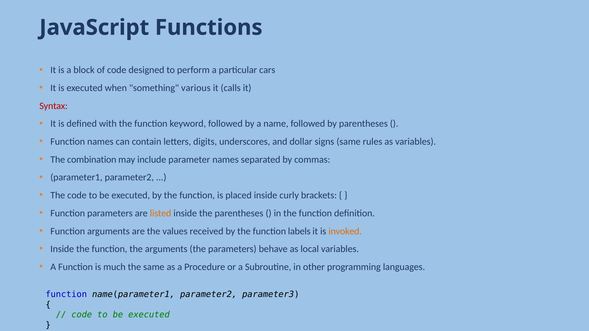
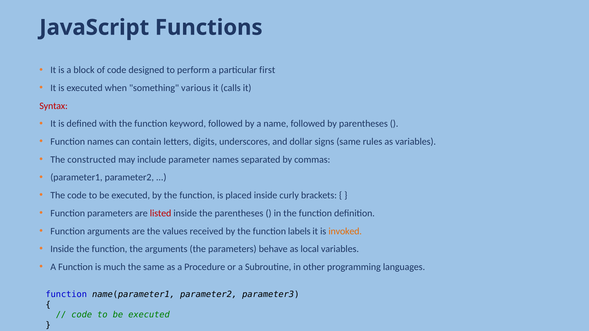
cars: cars -> first
combination: combination -> constructed
listed colour: orange -> red
